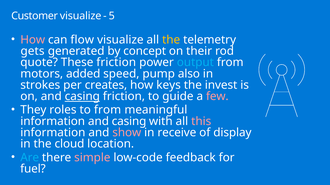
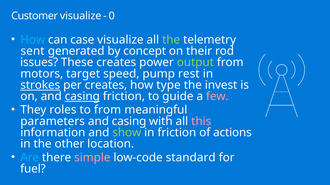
5: 5 -> 0
How at (33, 40) colour: pink -> light blue
flow: flow -> case
the at (171, 40) colour: yellow -> light green
gets: gets -> sent
quote: quote -> issues
These friction: friction -> creates
output colour: light blue -> light green
added: added -> target
also: also -> rest
strokes underline: none -> present
keys: keys -> type
information at (53, 122): information -> parameters
show colour: pink -> light green
in receive: receive -> friction
display: display -> actions
cloud: cloud -> other
feedback: feedback -> standard
